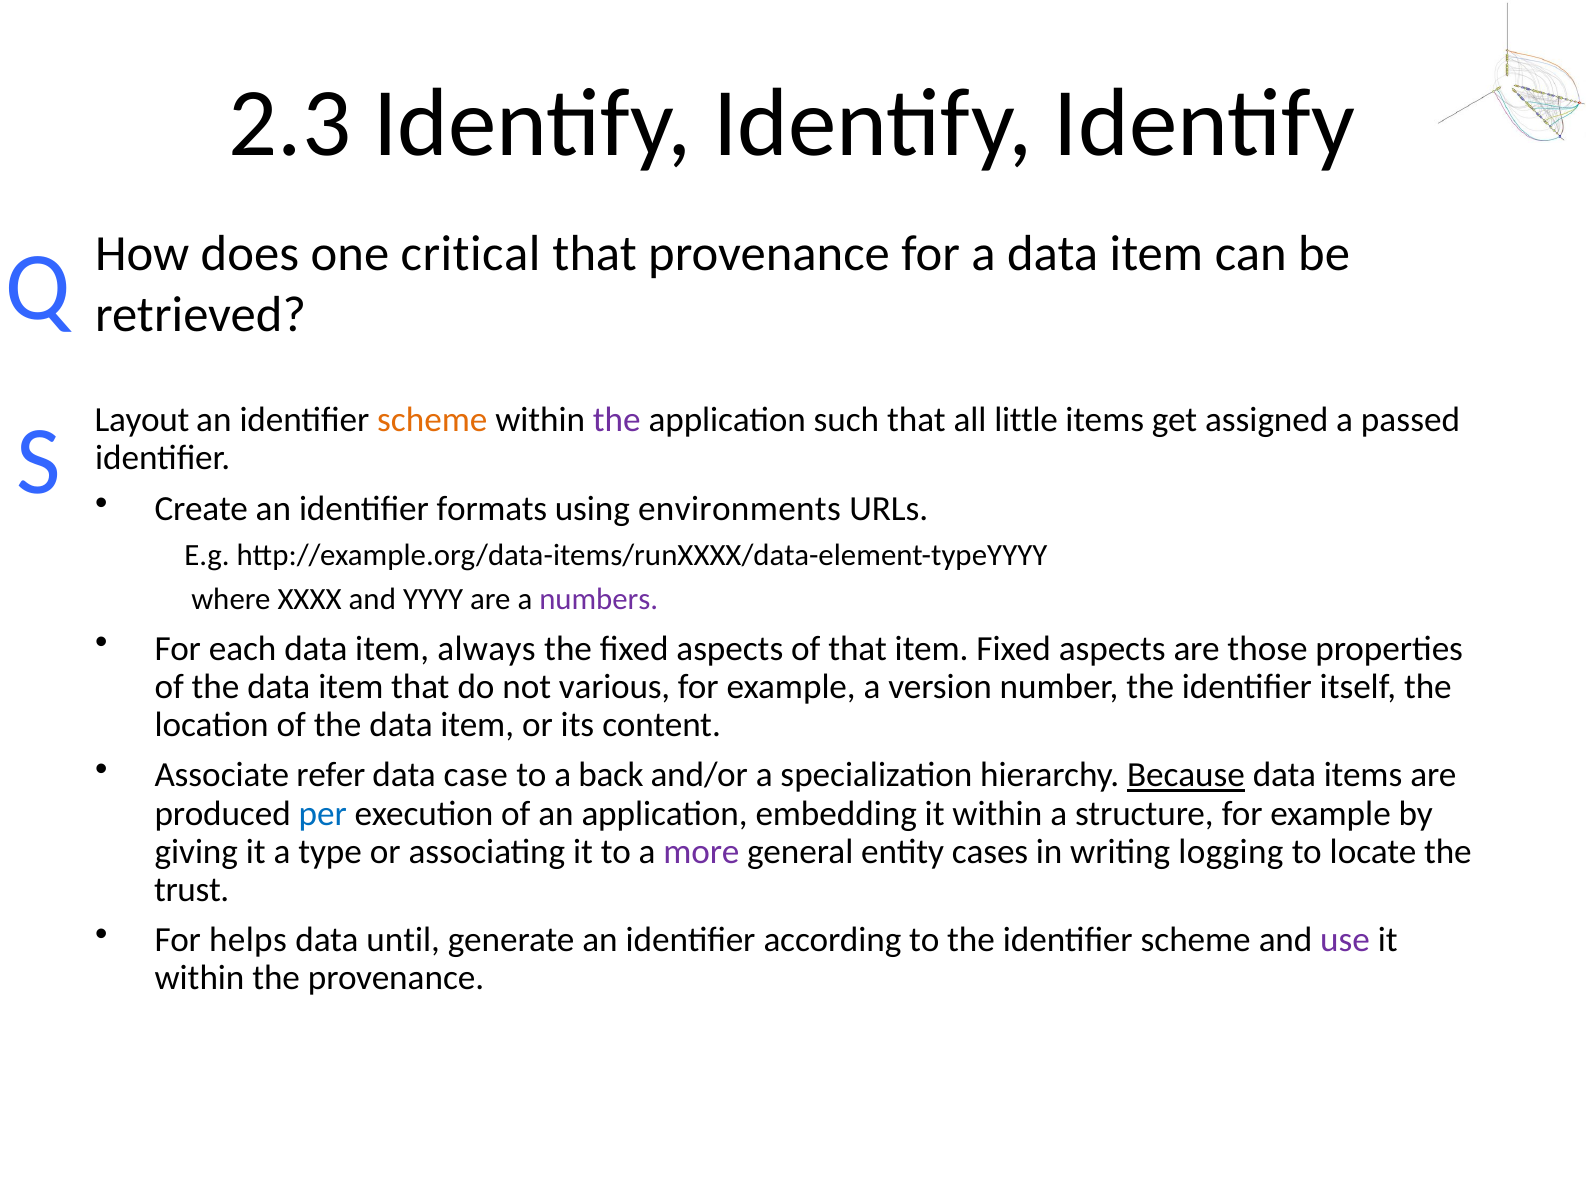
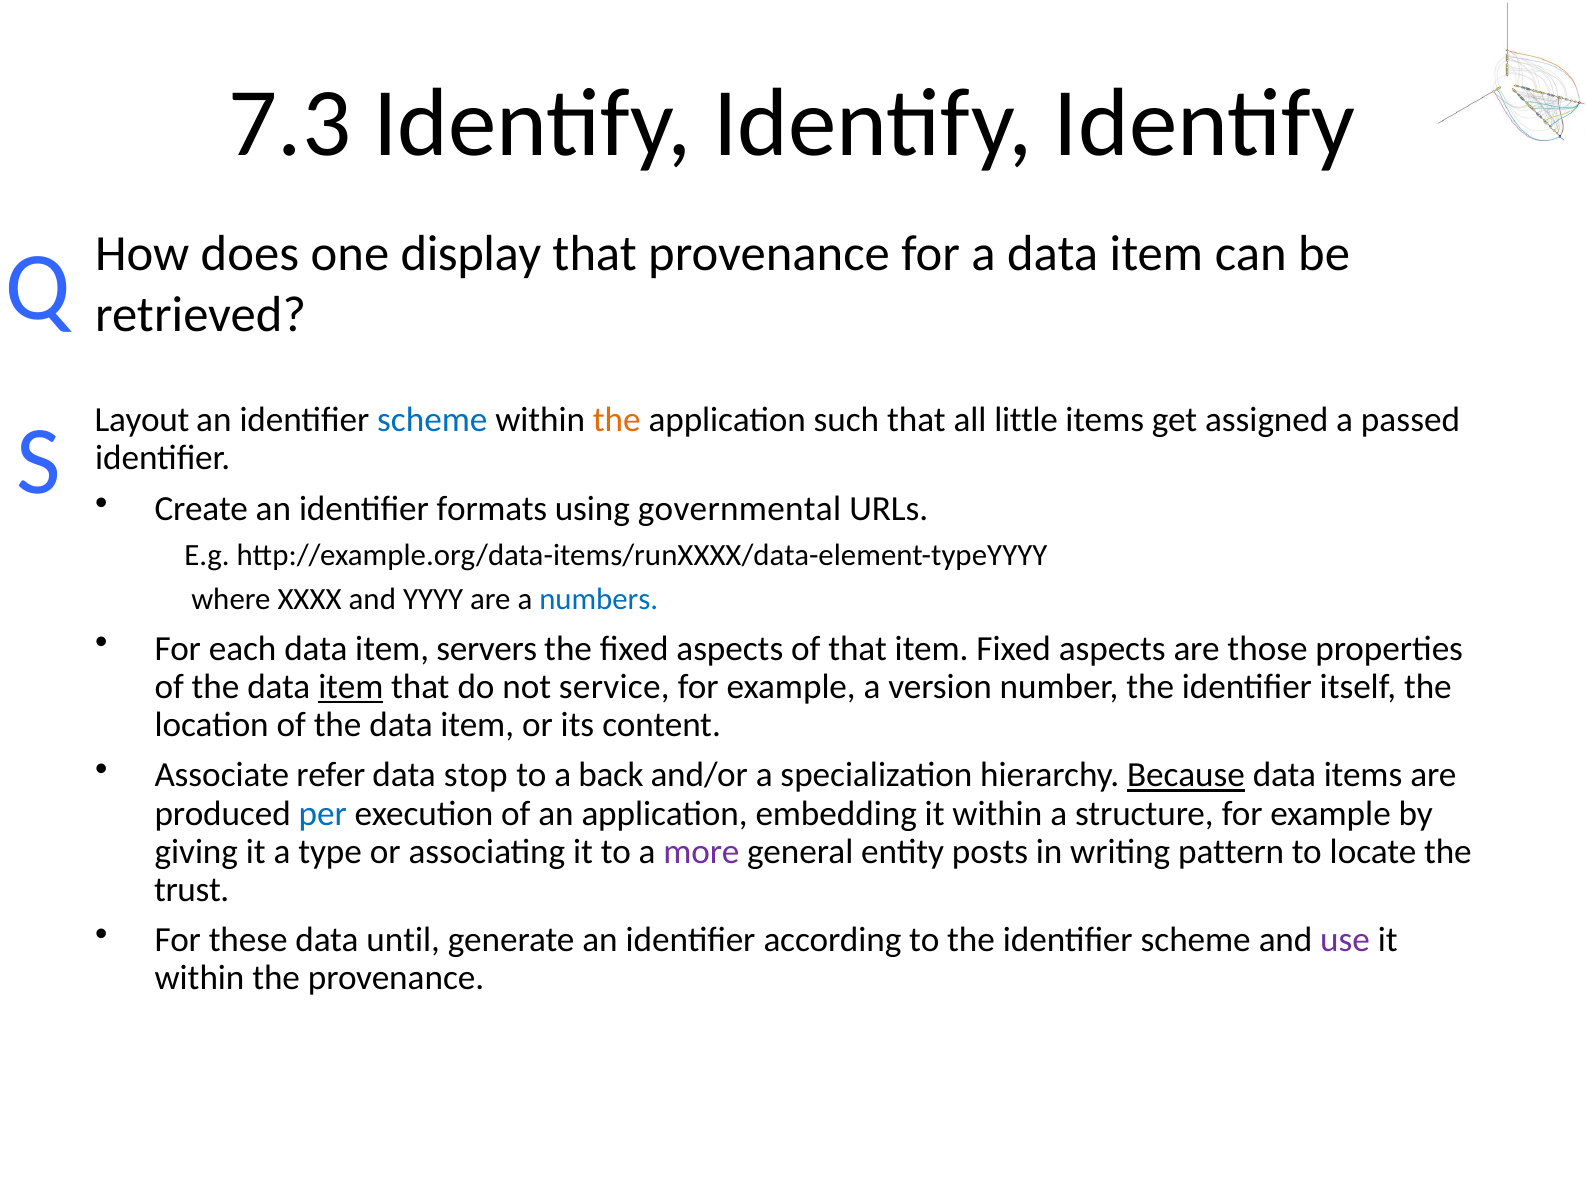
2.3: 2.3 -> 7.3
critical: critical -> display
scheme at (432, 420) colour: orange -> blue
the at (617, 420) colour: purple -> orange
environments: environments -> governmental
numbers colour: purple -> blue
always: always -> servers
item at (351, 686) underline: none -> present
various: various -> service
case: case -> stop
cases: cases -> posts
logging: logging -> pattern
helps: helps -> these
